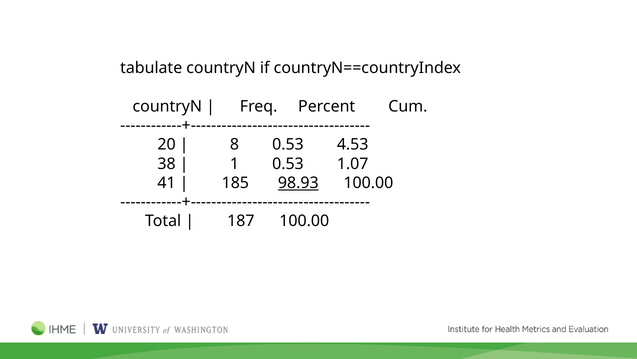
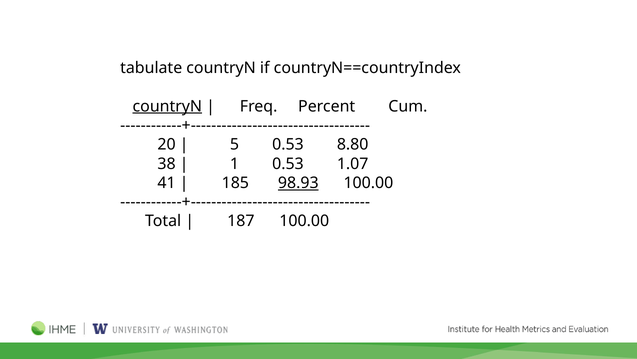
countryN at (167, 106) underline: none -> present
8: 8 -> 5
4.53: 4.53 -> 8.80
